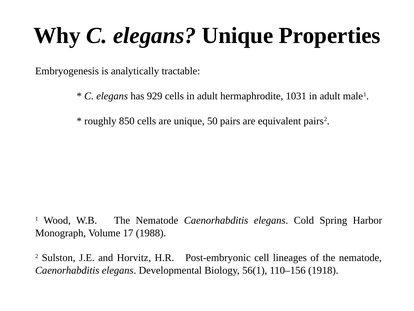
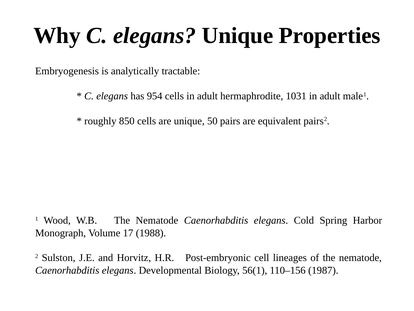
929: 929 -> 954
1918: 1918 -> 1987
